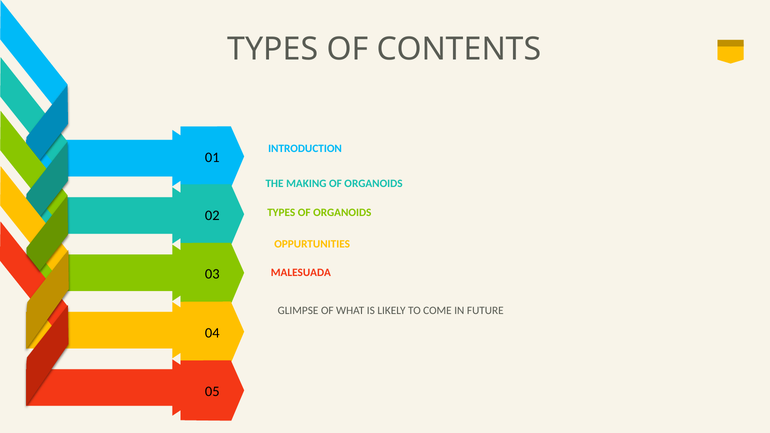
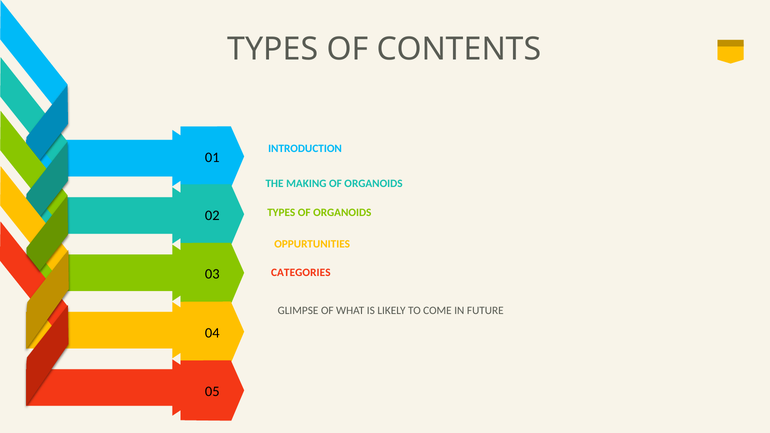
MALESUADA: MALESUADA -> CATEGORIES
